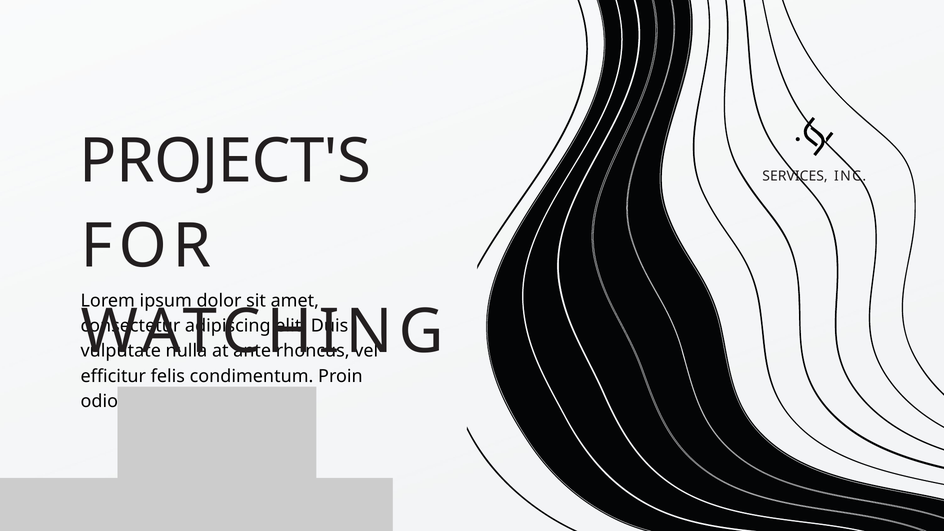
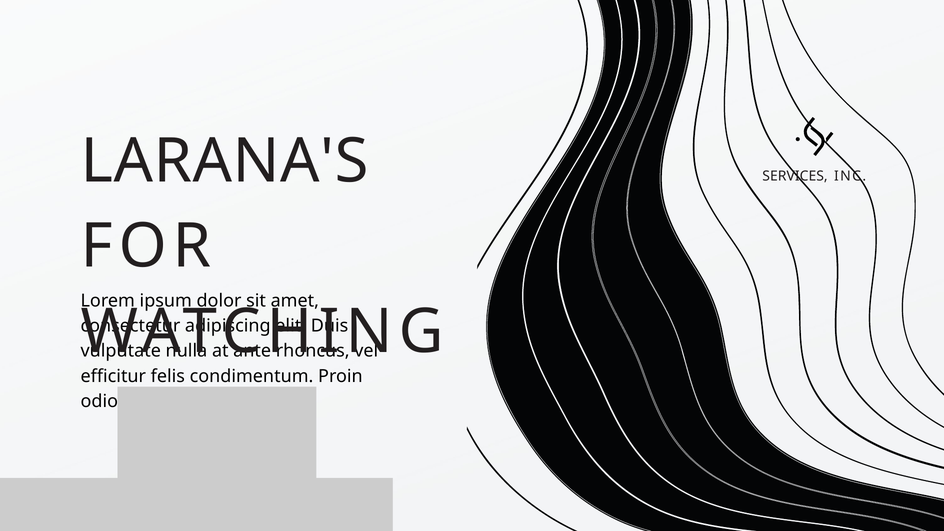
PROJECT'S: PROJECT'S -> LARANA'S
